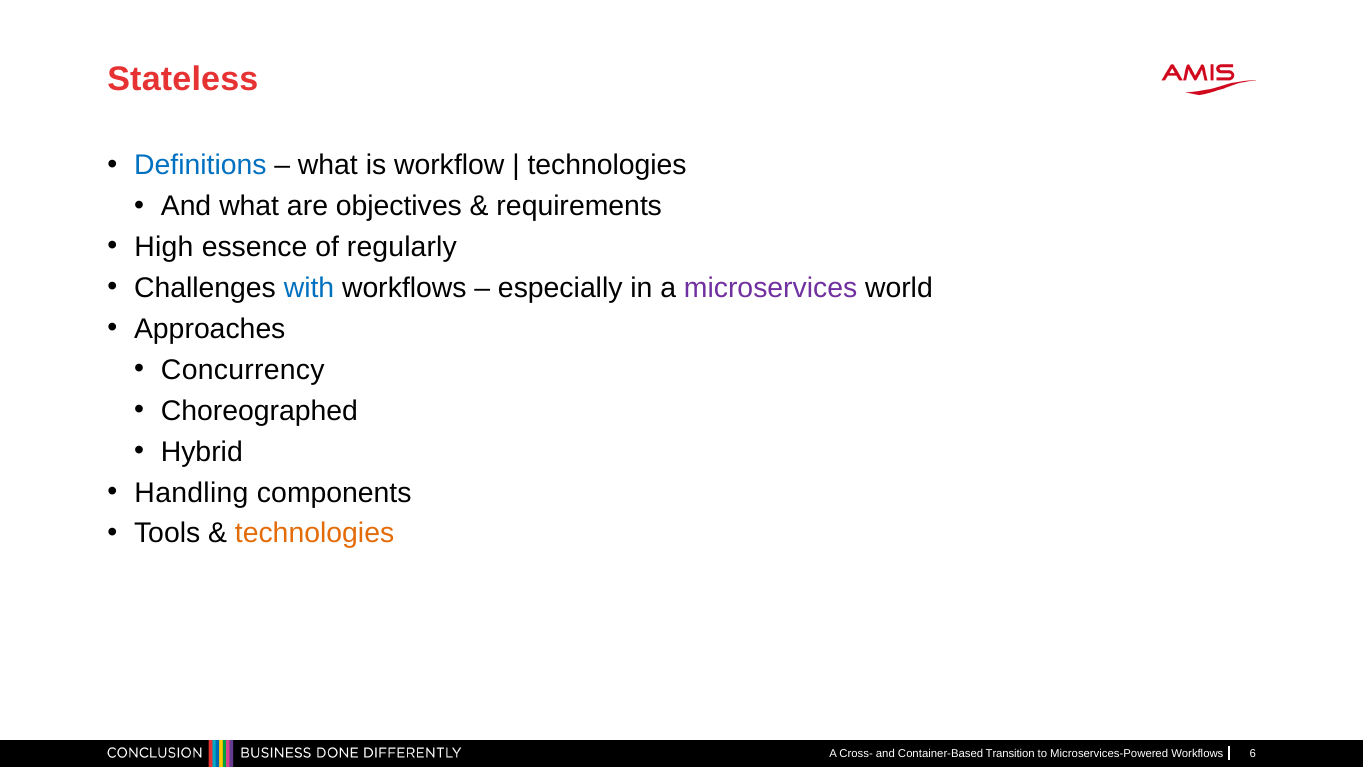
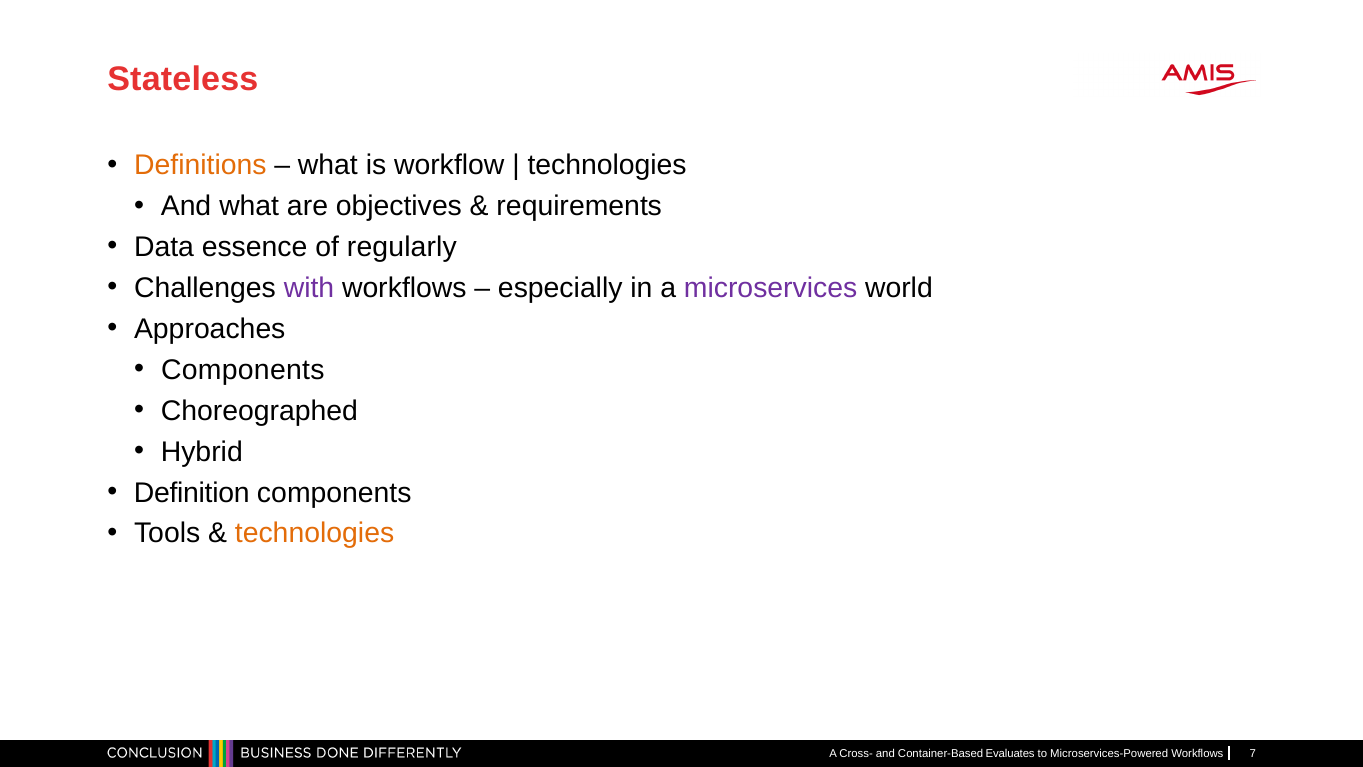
Definitions colour: blue -> orange
High: High -> Data
with colour: blue -> purple
Concurrency at (243, 370): Concurrency -> Components
Handling: Handling -> Definition
Transition: Transition -> Evaluates
6: 6 -> 7
